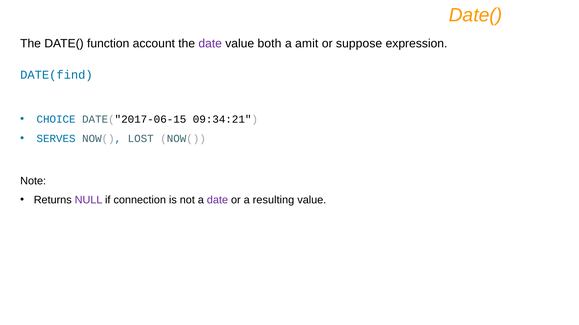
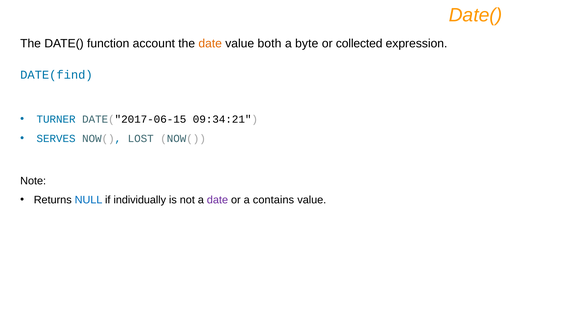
date at (210, 44) colour: purple -> orange
amit: amit -> byte
suppose: suppose -> collected
CHOICE: CHOICE -> TURNER
NULL colour: purple -> blue
connection: connection -> individually
resulting: resulting -> contains
